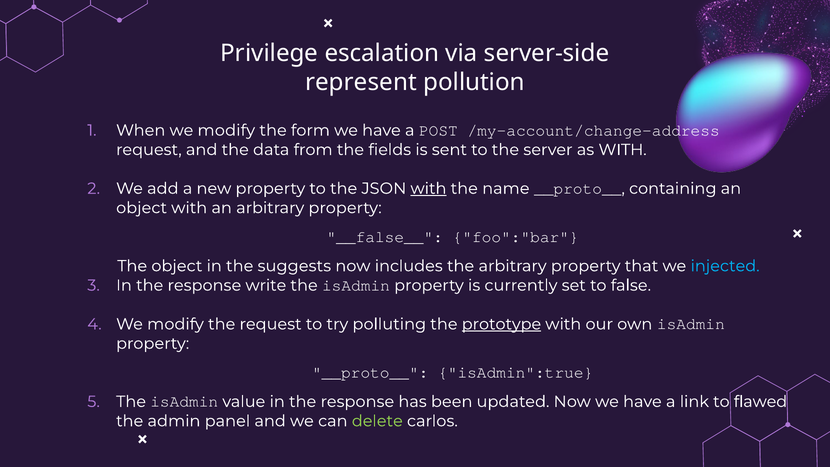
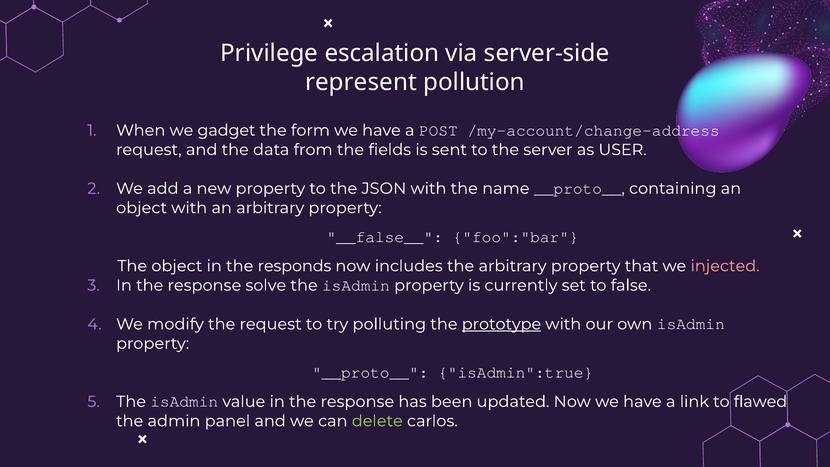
When we modify: modify -> gadget
as WITH: WITH -> USER
with at (428, 188) underline: present -> none
suggests: suggests -> responds
injected colour: light blue -> pink
write: write -> solve
